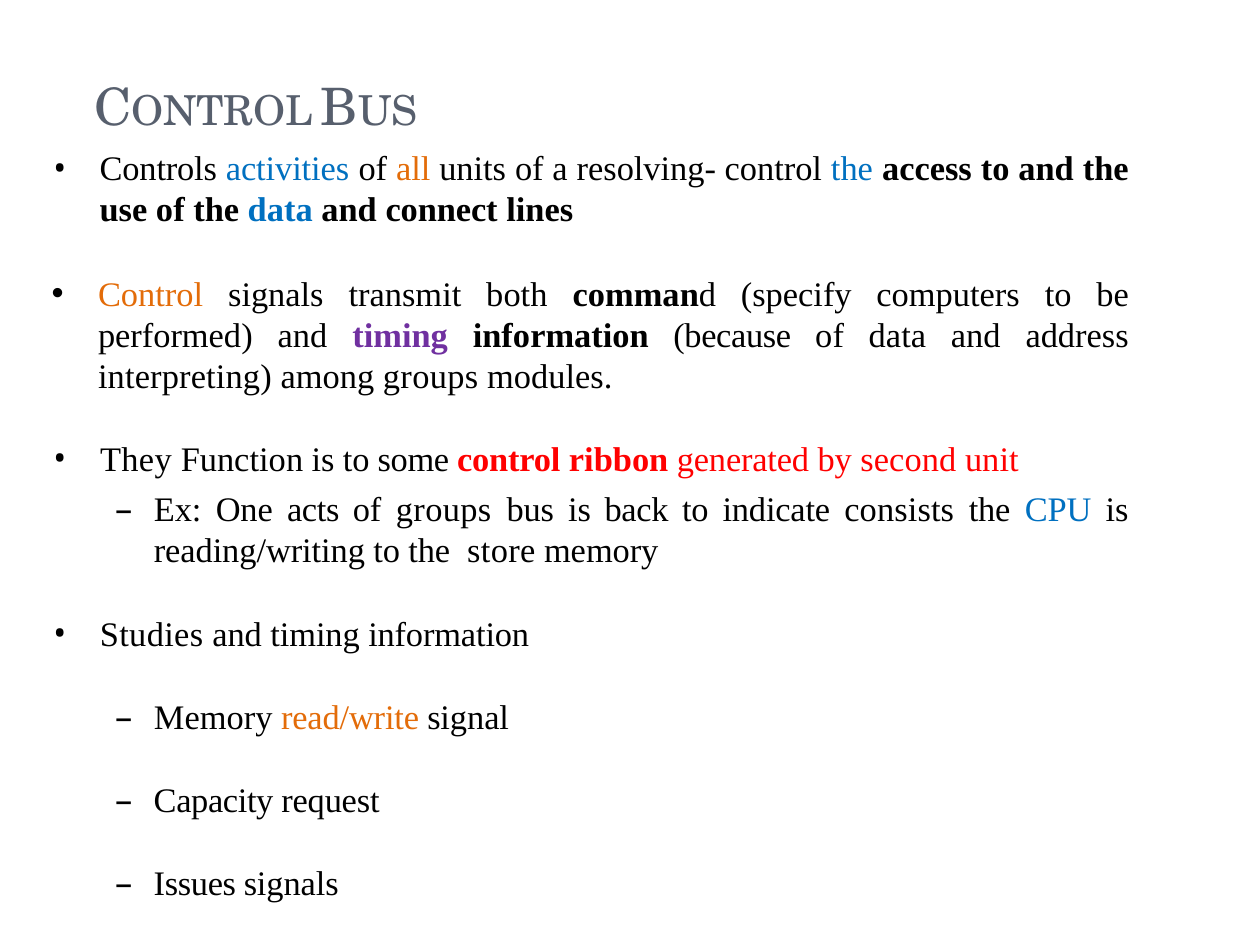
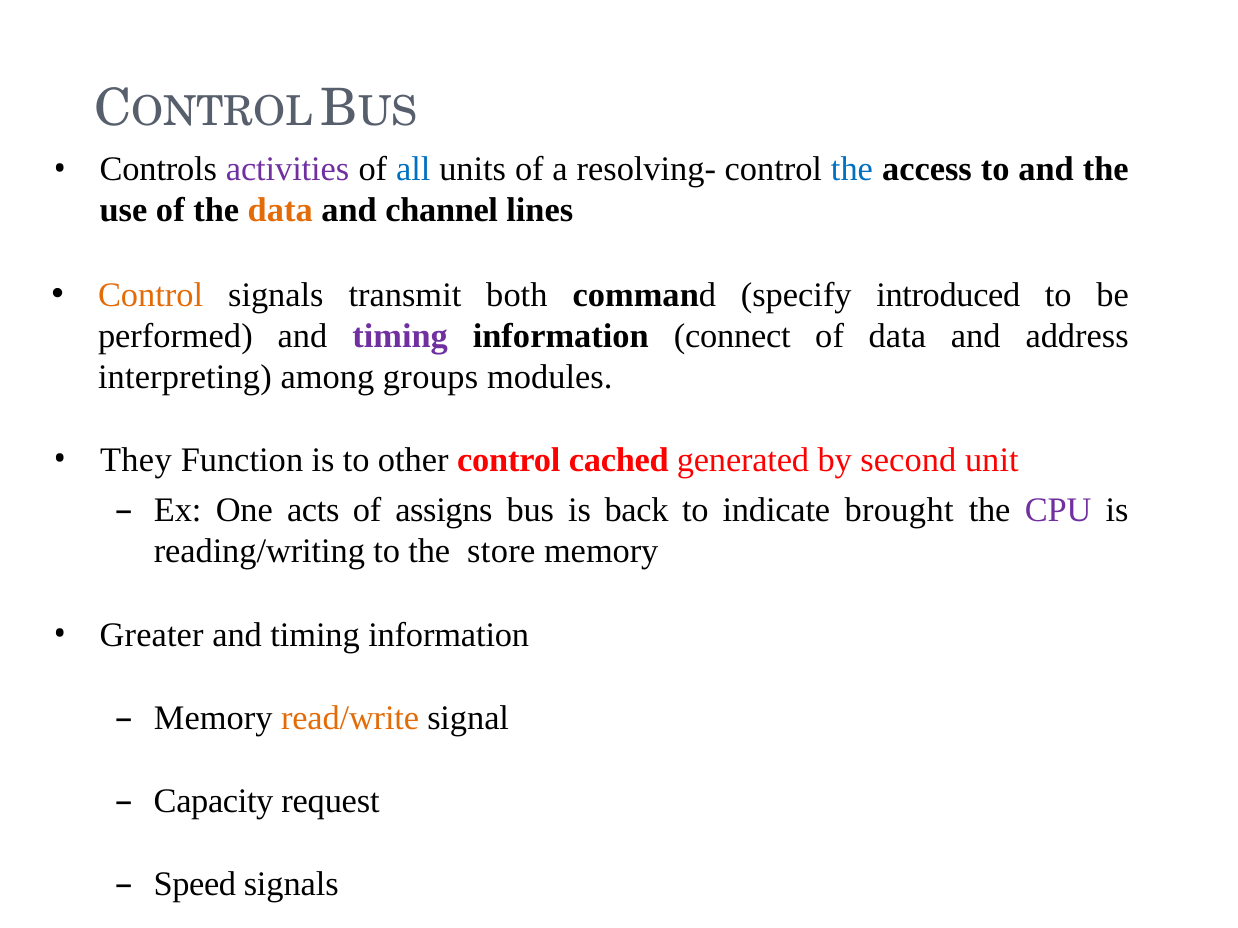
activities colour: blue -> purple
all colour: orange -> blue
data at (280, 211) colour: blue -> orange
connect: connect -> channel
computers: computers -> introduced
because: because -> connect
some: some -> other
ribbon: ribbon -> cached
of groups: groups -> assigns
consists: consists -> brought
CPU colour: blue -> purple
Studies: Studies -> Greater
Issues: Issues -> Speed
